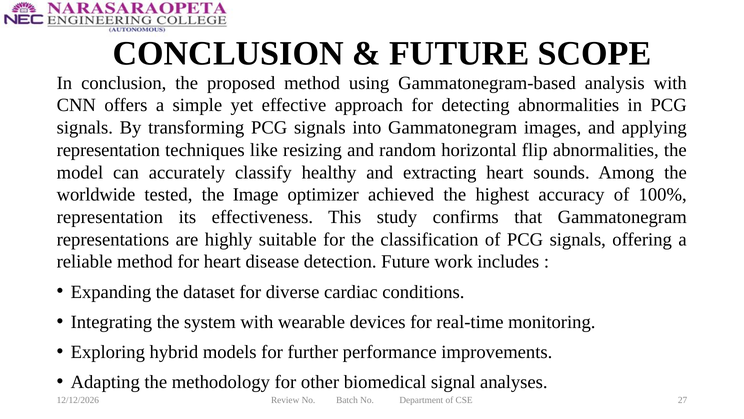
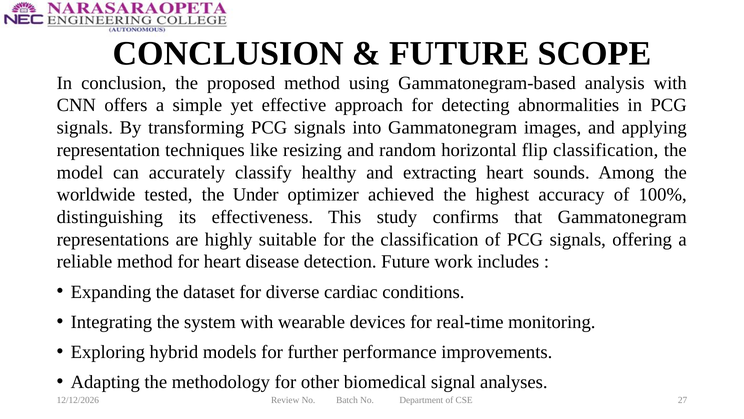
flip abnormalities: abnormalities -> classification
Image: Image -> Under
representation at (110, 217): representation -> distinguishing
